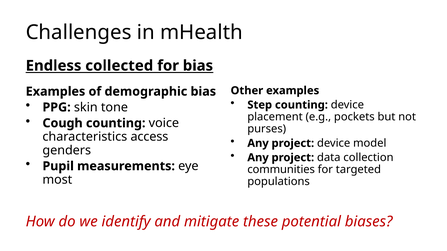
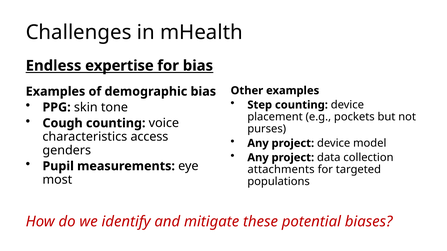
collected: collected -> expertise
communities: communities -> attachments
